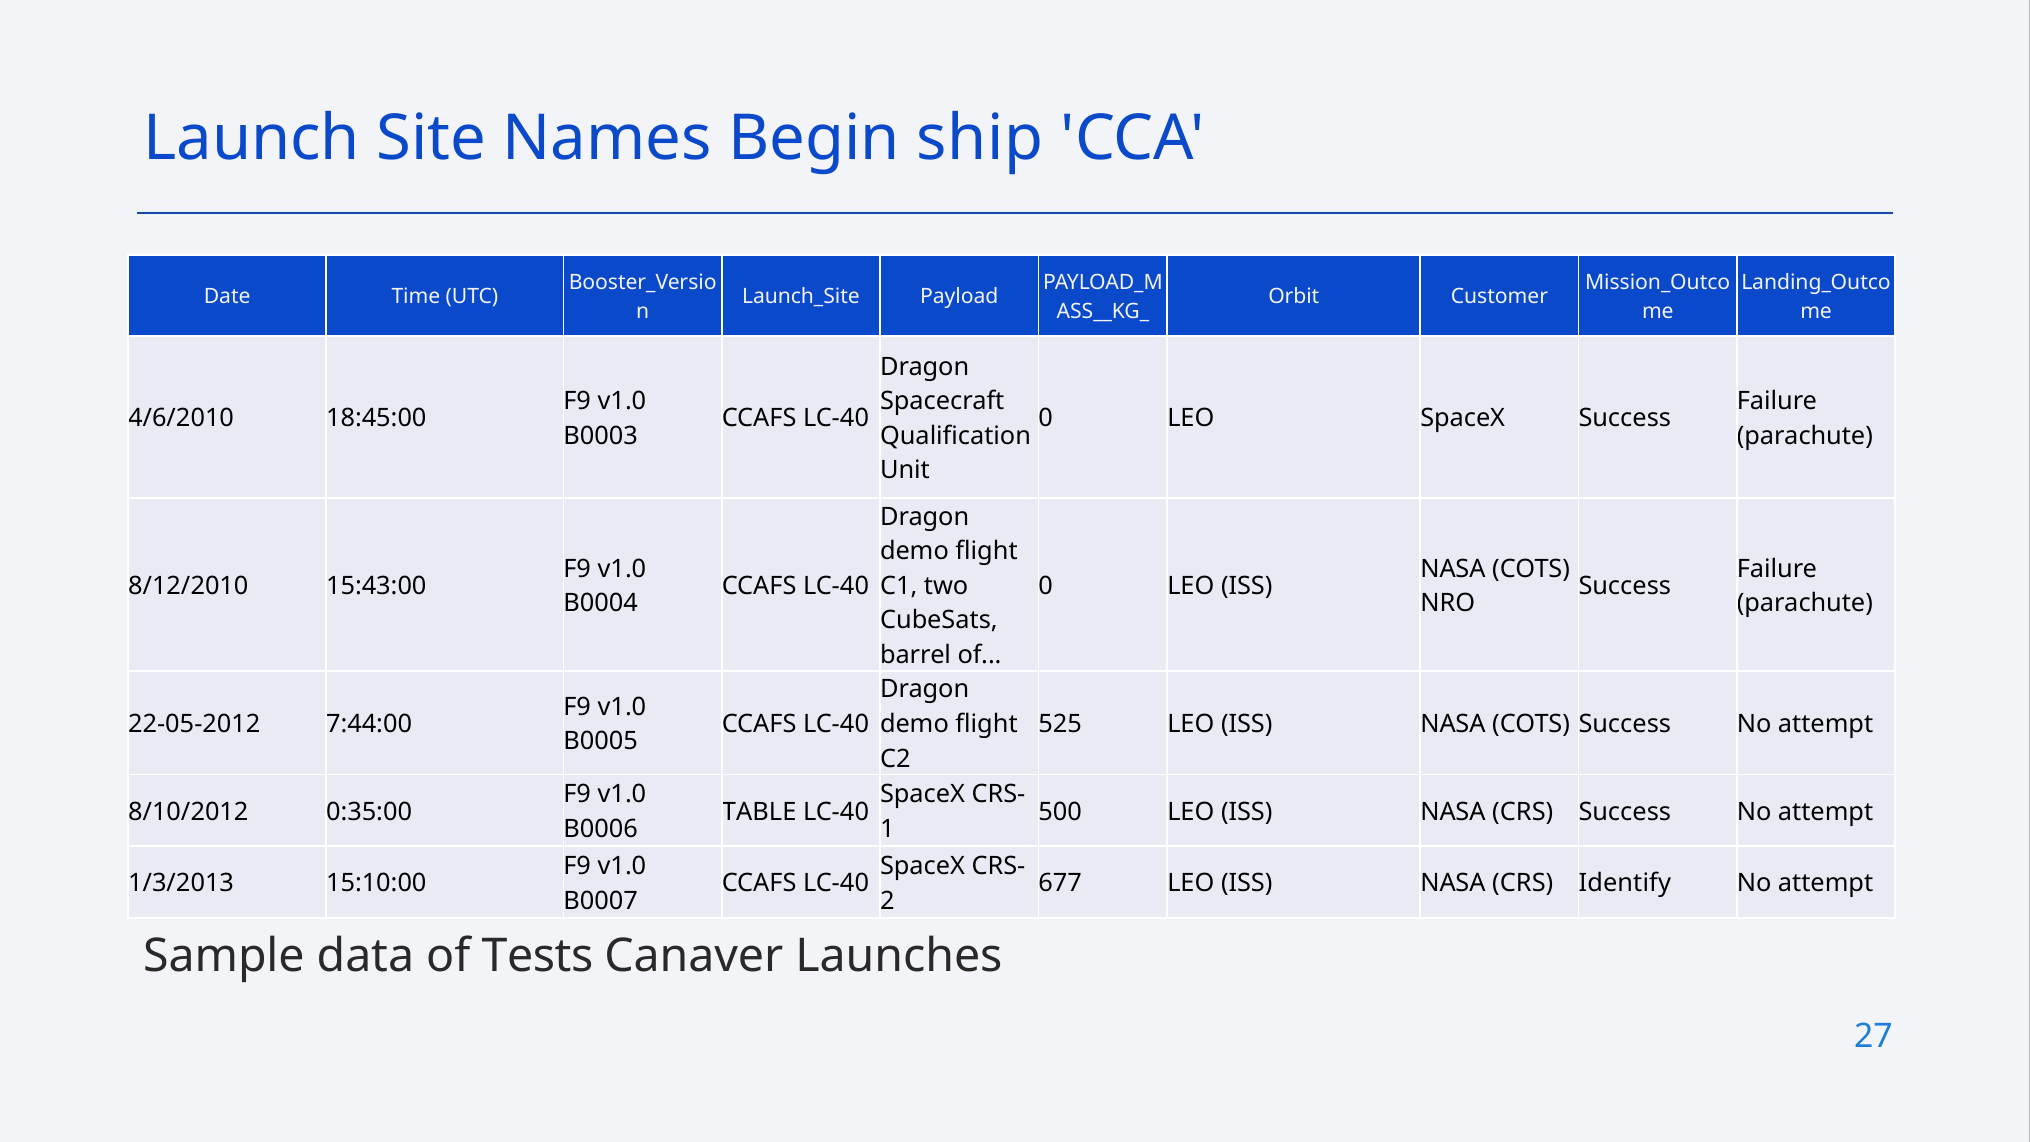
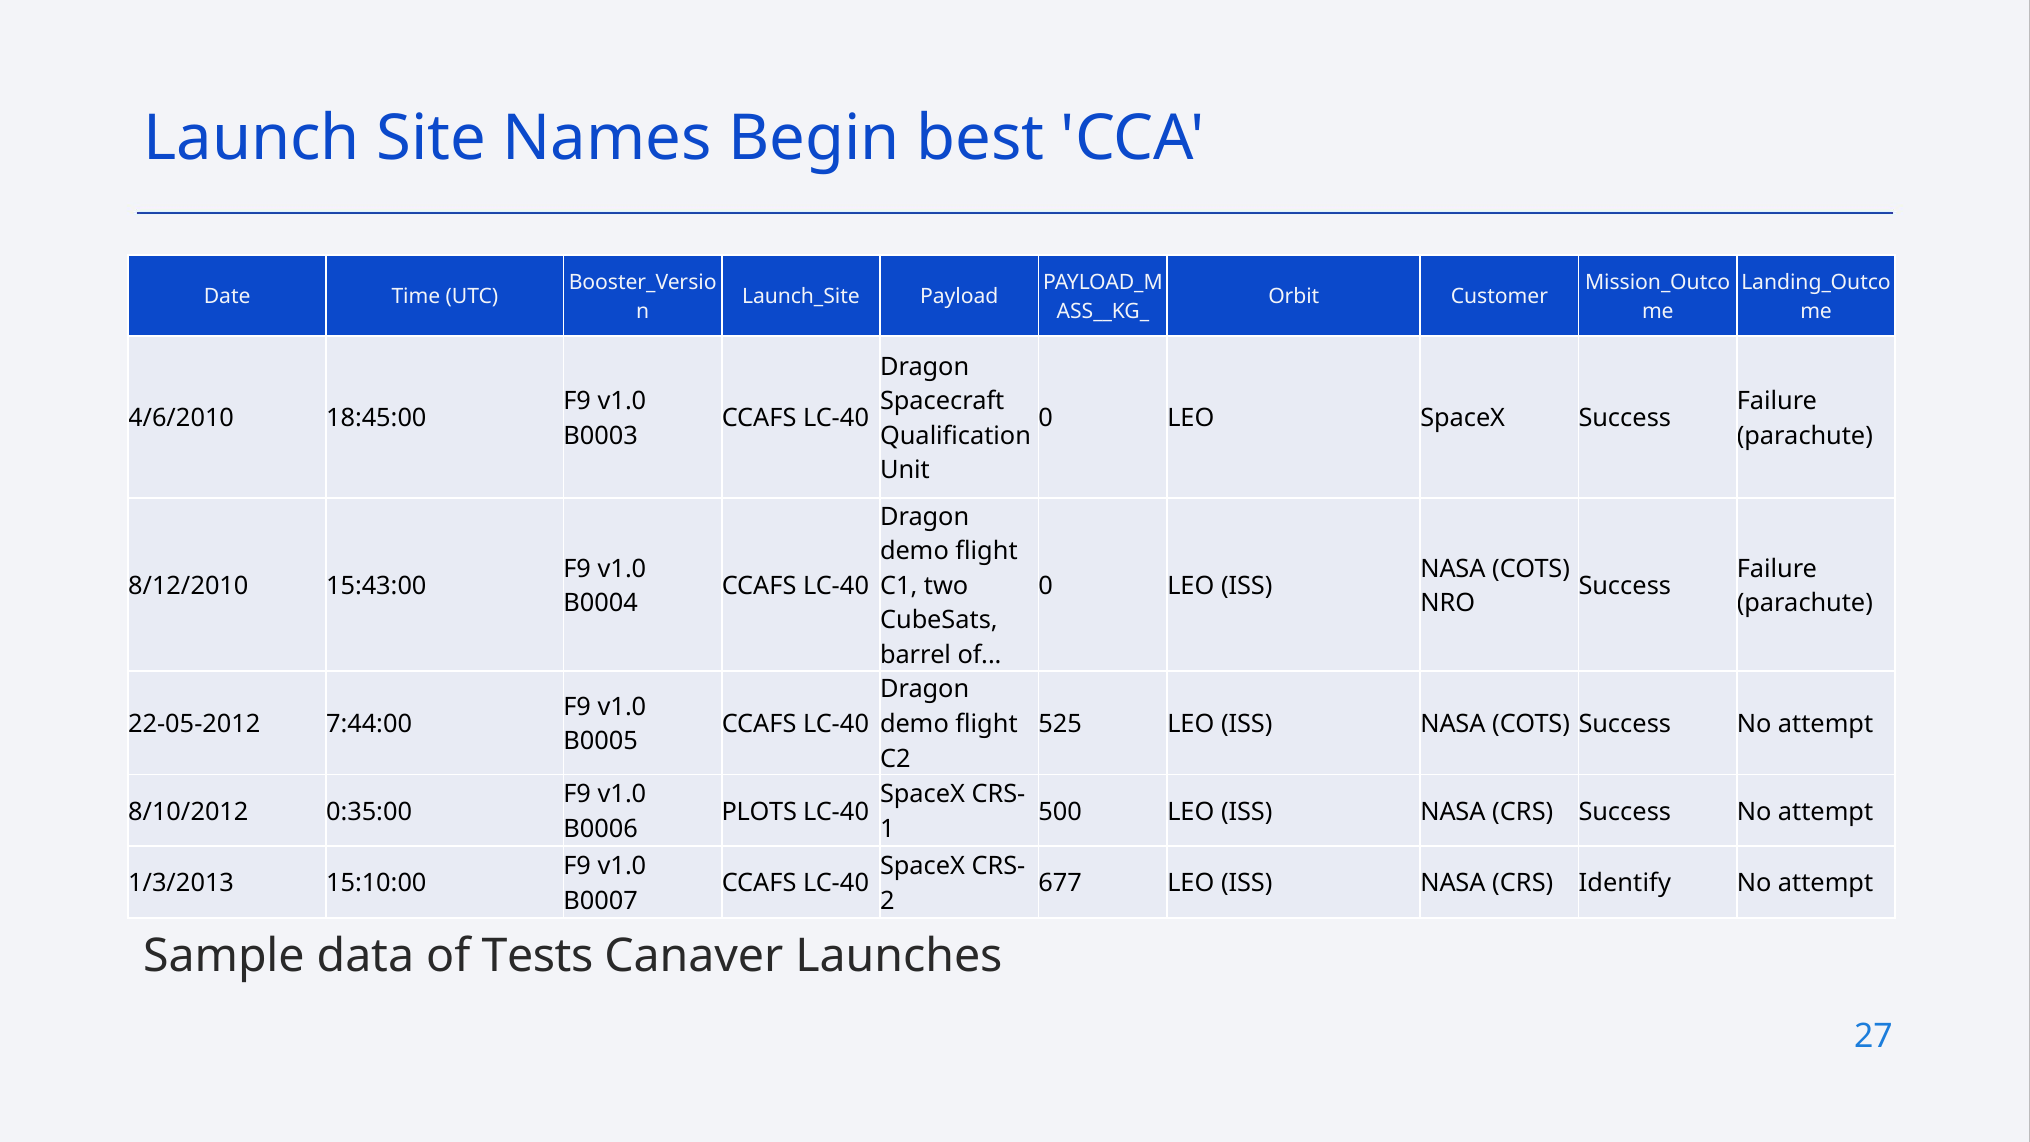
ship: ship -> best
TABLE: TABLE -> PLOTS
